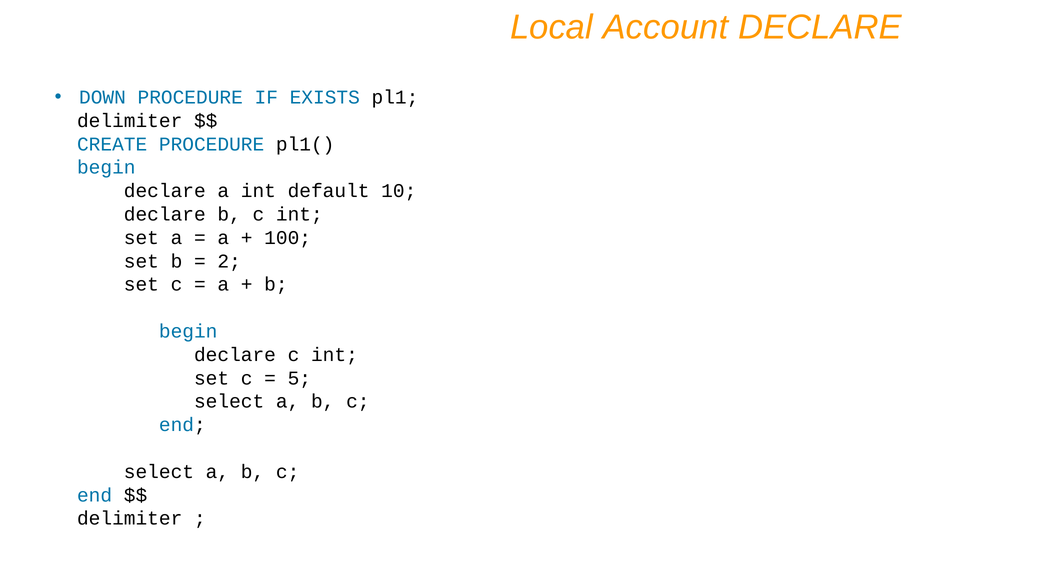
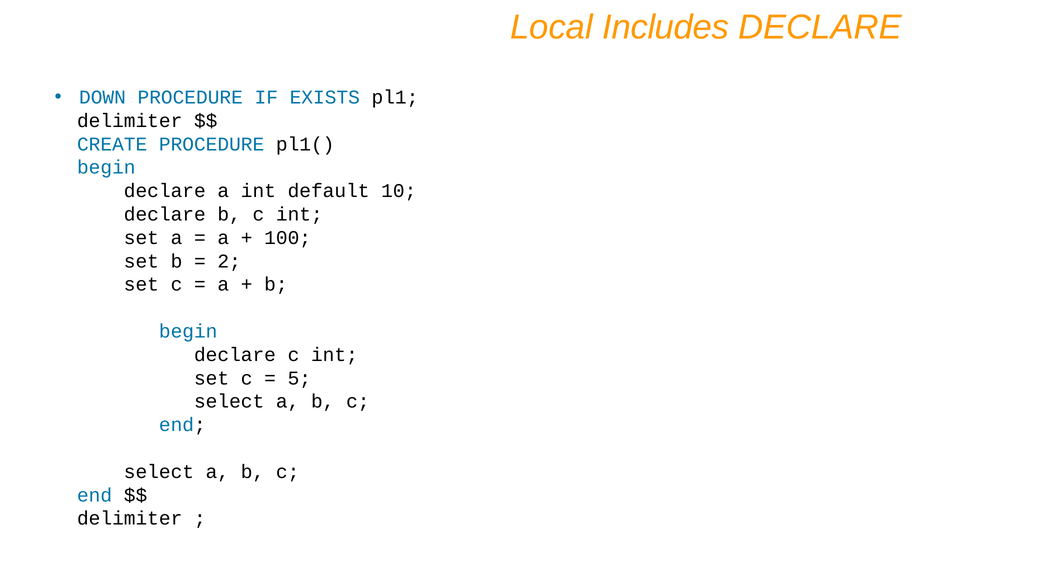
Account: Account -> Includes
